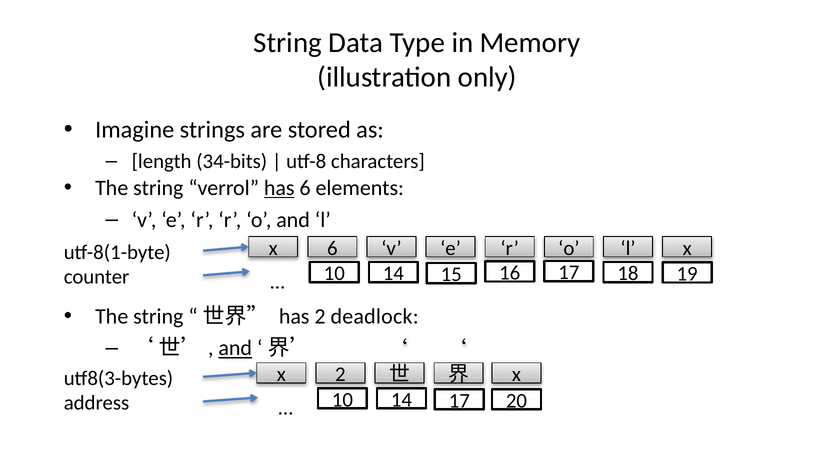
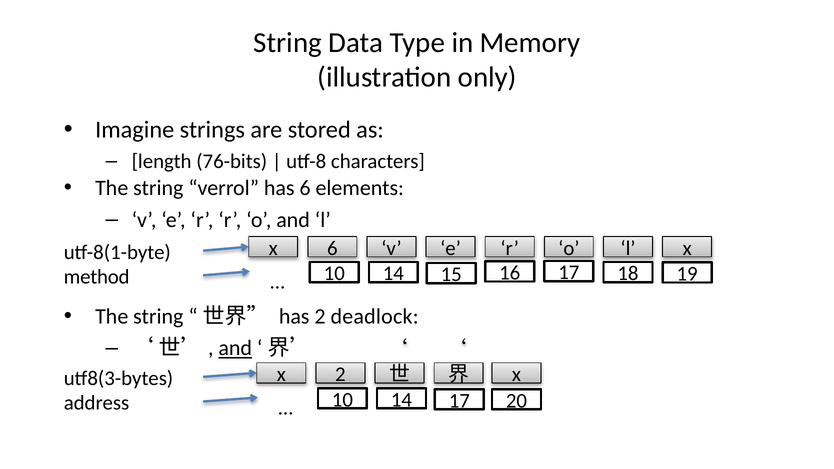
34-bits: 34-bits -> 76-bits
has at (279, 188) underline: present -> none
counter: counter -> method
